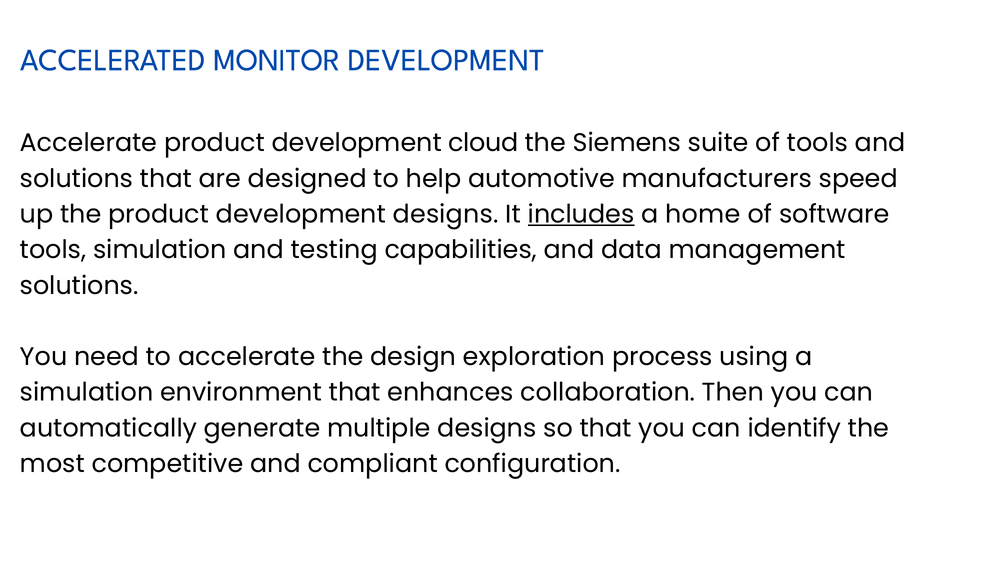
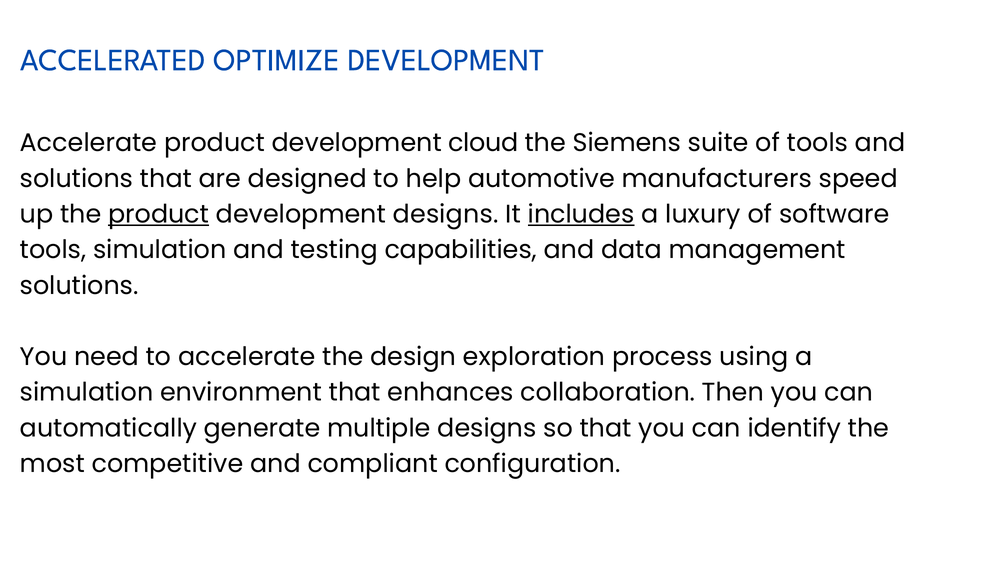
MONITOR: MONITOR -> OPTIMIZE
product at (159, 214) underline: none -> present
home: home -> luxury
